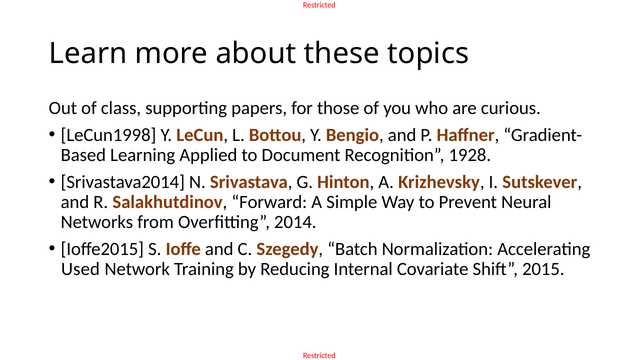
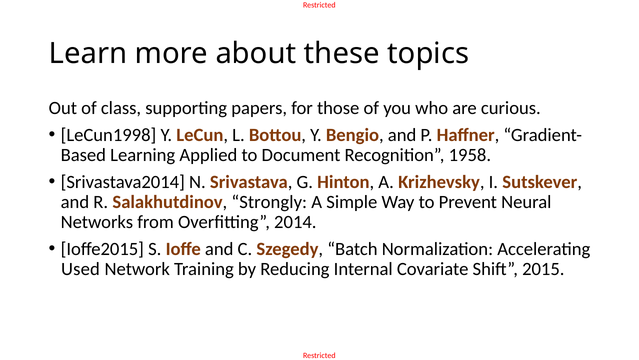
1928: 1928 -> 1958
Forward: Forward -> Strongly
